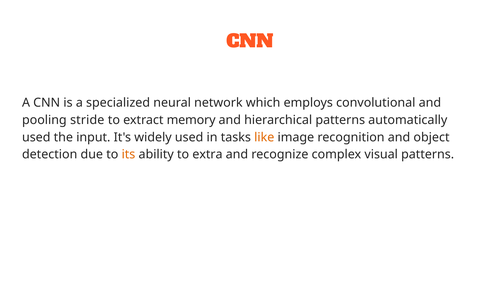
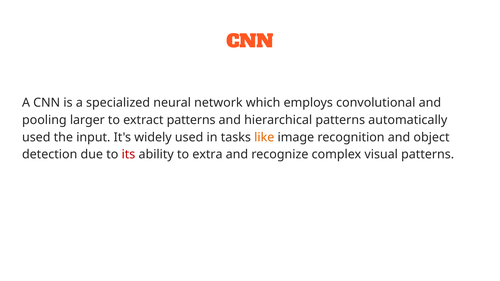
stride: stride -> larger
extract memory: memory -> patterns
its colour: orange -> red
